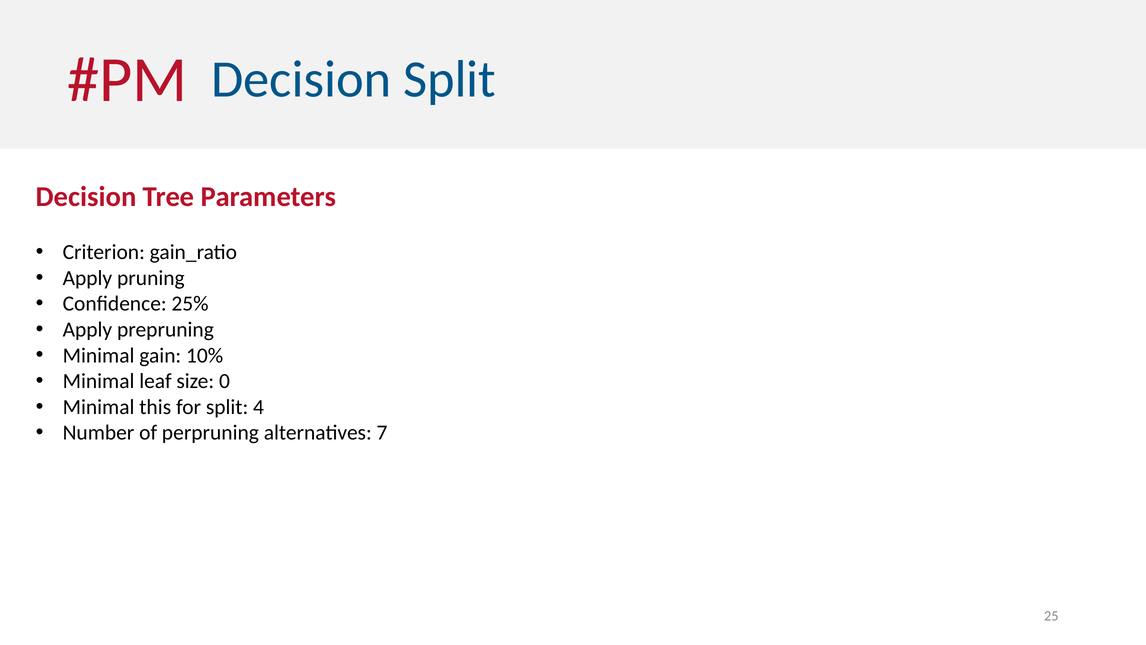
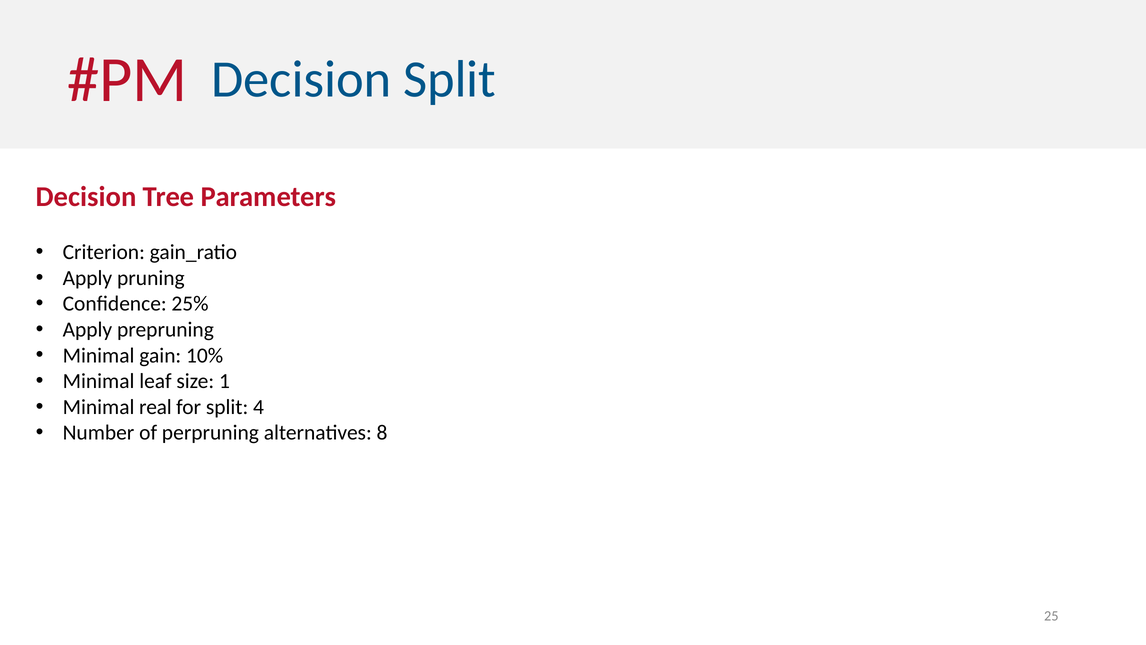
0: 0 -> 1
this: this -> real
7: 7 -> 8
